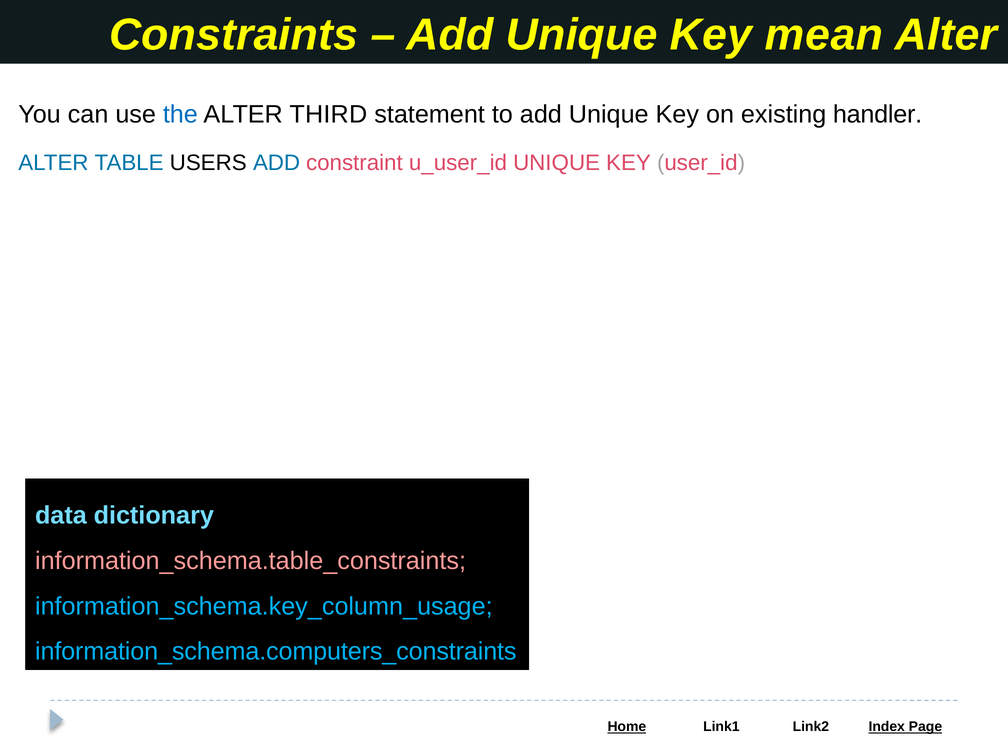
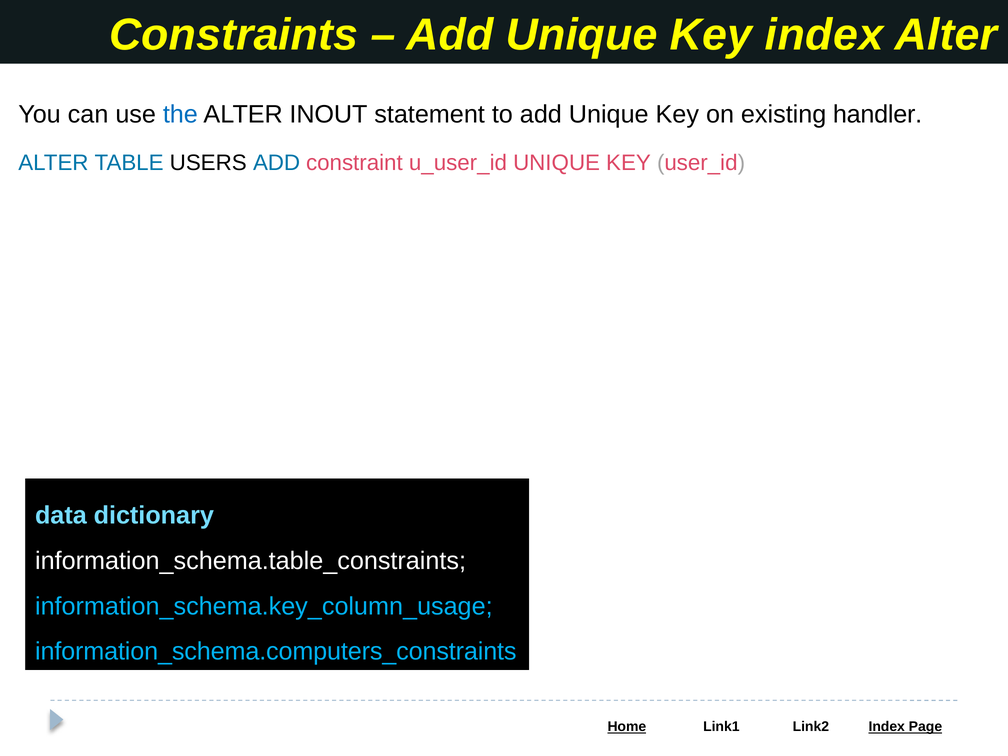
Key mean: mean -> index
THIRD: THIRD -> INOUT
information_schema.table_constraints colour: pink -> white
